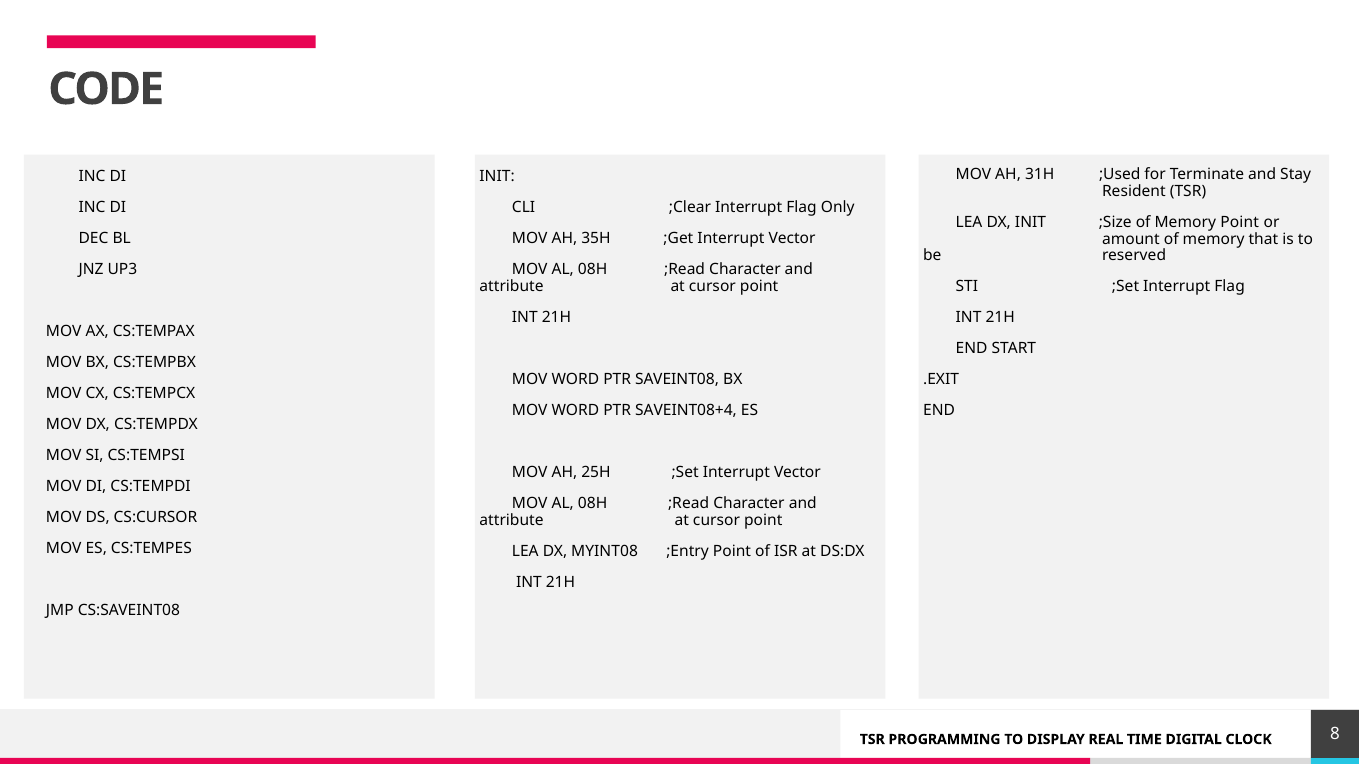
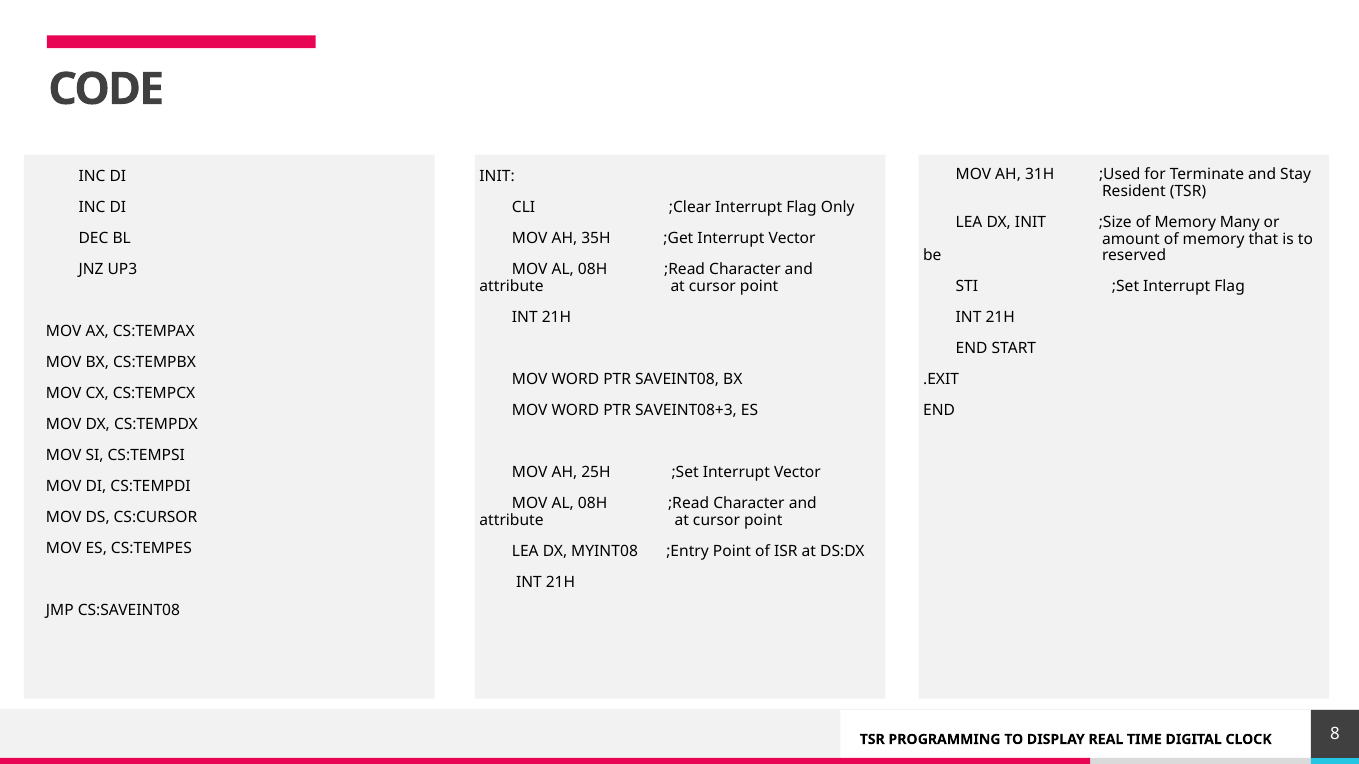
Memory Point: Point -> Many
SAVEINT08+4: SAVEINT08+4 -> SAVEINT08+3
